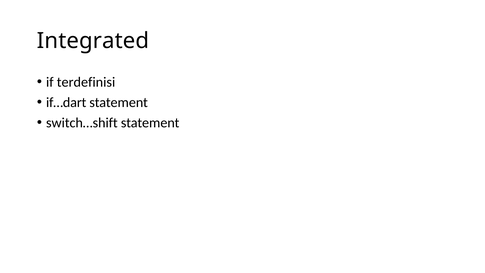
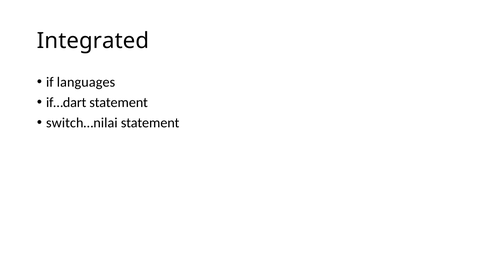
terdefinisi: terdefinisi -> languages
switch…shift: switch…shift -> switch…nilai
